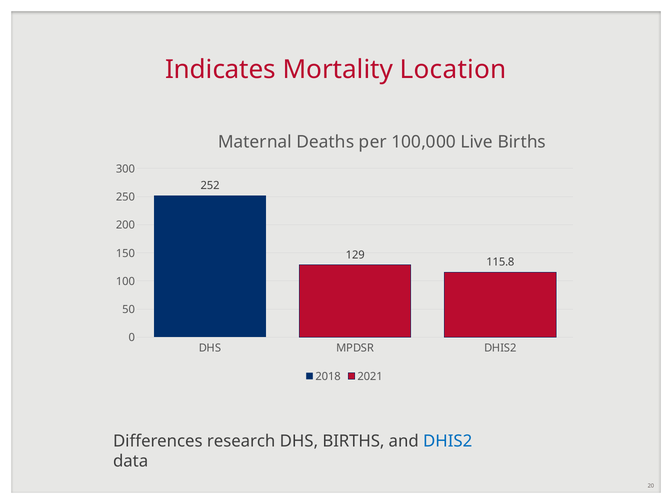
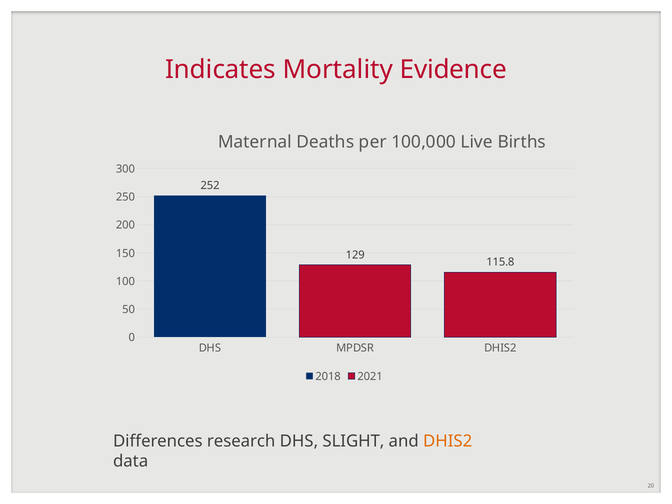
Location: Location -> Evidence
DHS BIRTHS: BIRTHS -> SLIGHT
DHIS2 at (448, 441) colour: blue -> orange
